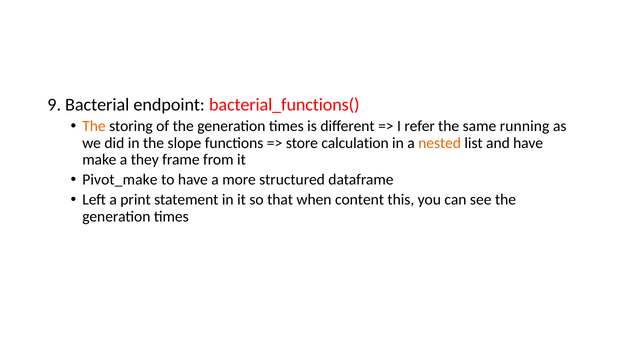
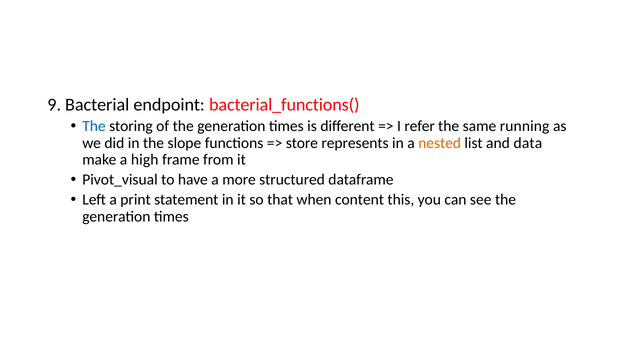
The at (94, 126) colour: orange -> blue
calculation: calculation -> represents
and have: have -> data
they: they -> high
Pivot_make: Pivot_make -> Pivot_visual
